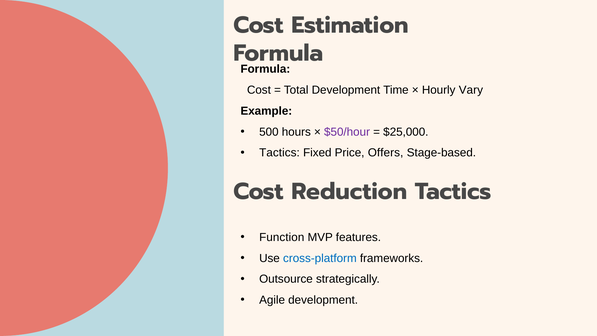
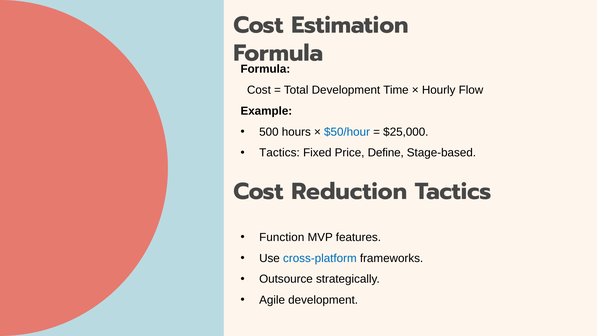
Vary: Vary -> Flow
$50/hour colour: purple -> blue
Offers: Offers -> Define
